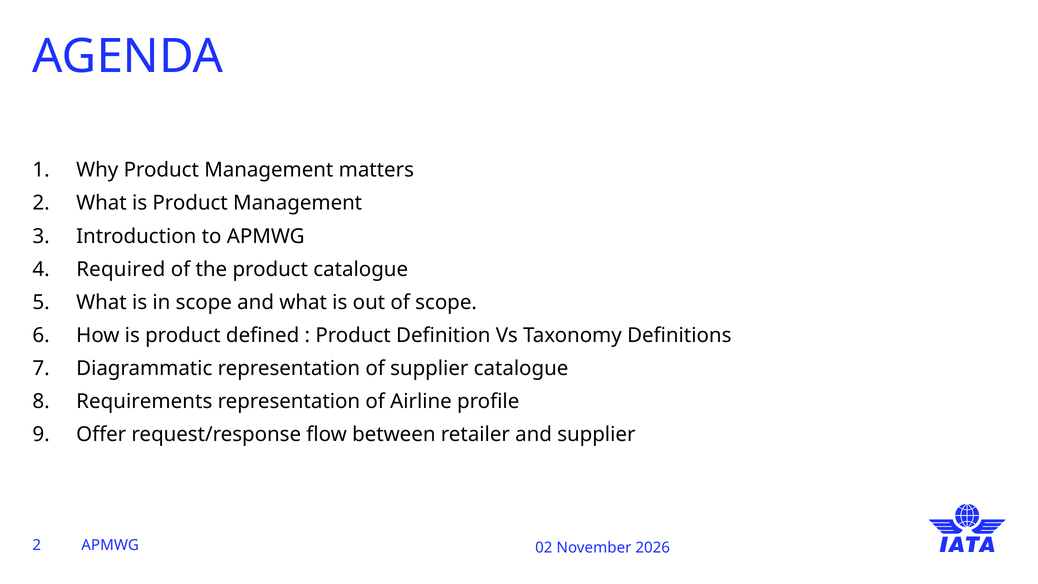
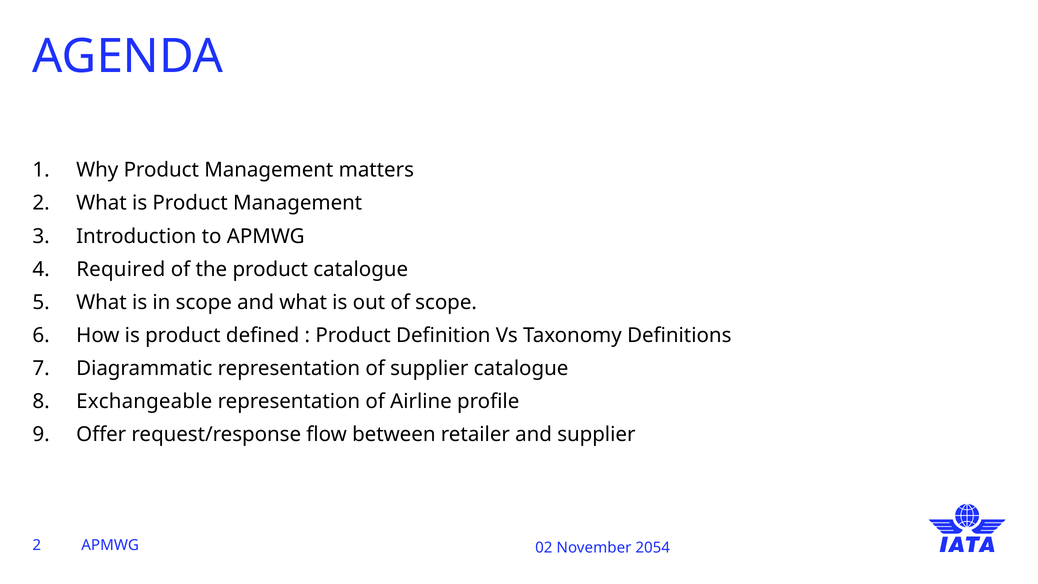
Requirements: Requirements -> Exchangeable
2026: 2026 -> 2054
